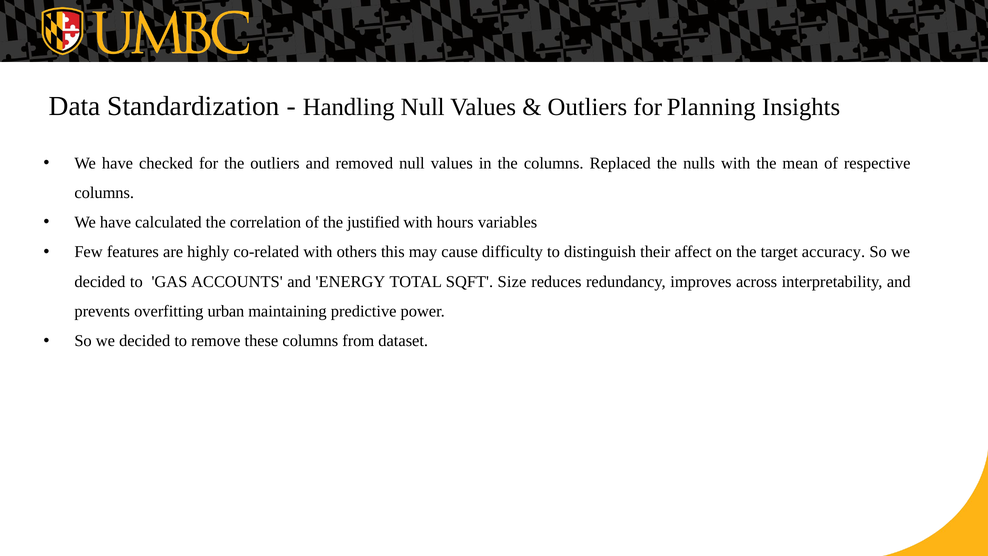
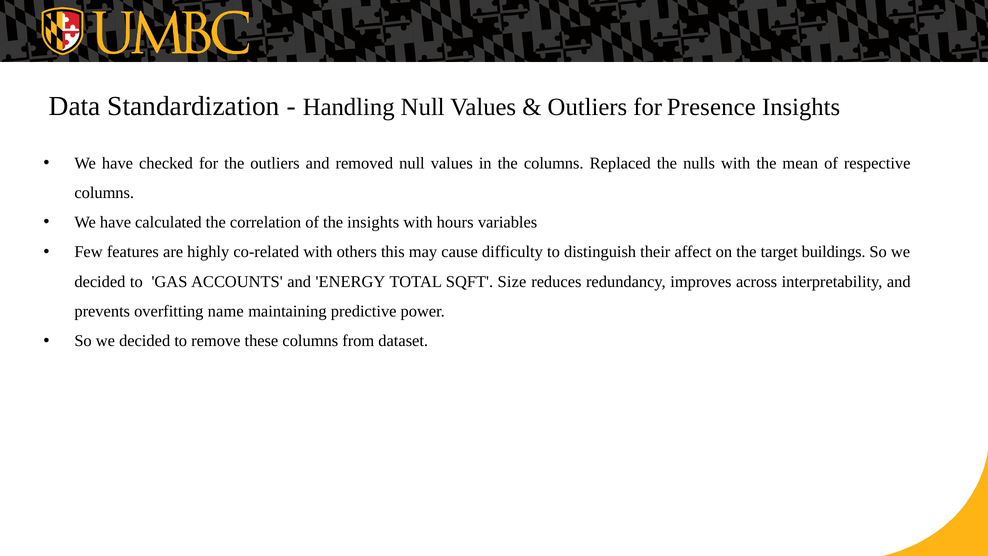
Planning: Planning -> Presence
the justified: justified -> insights
accuracy: accuracy -> buildings
urban: urban -> name
